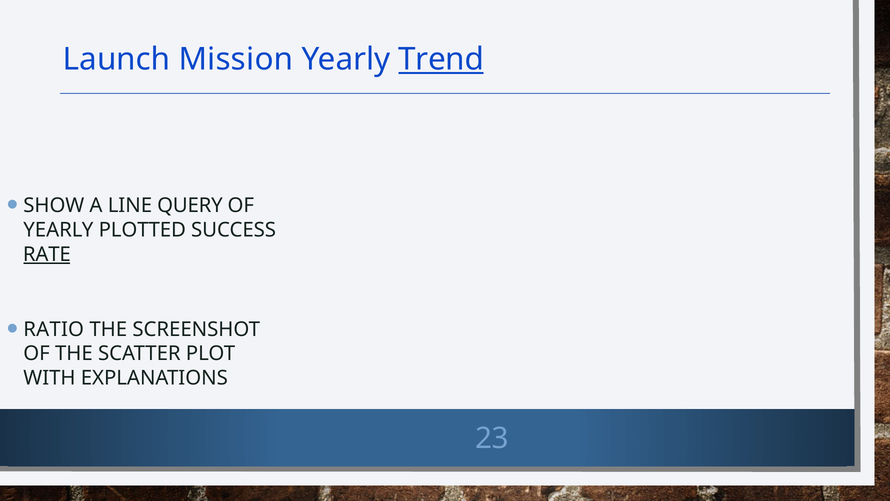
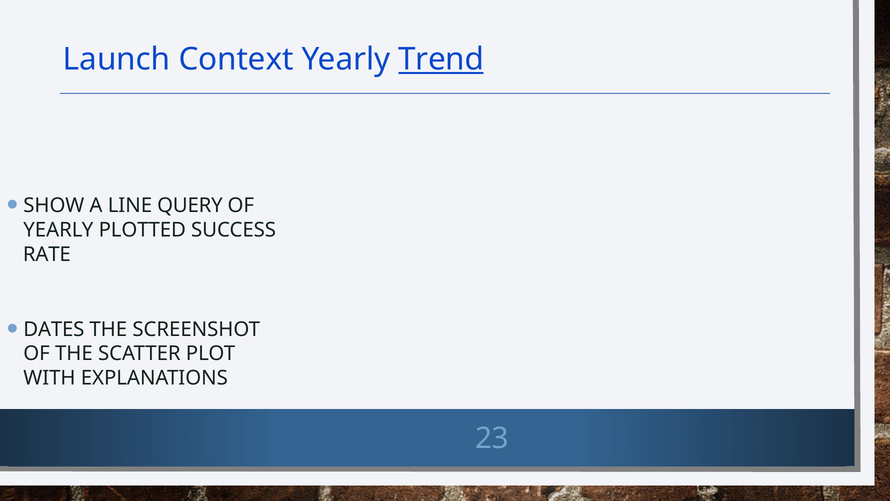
Mission: Mission -> Context
RATE underline: present -> none
RATIO: RATIO -> DATES
